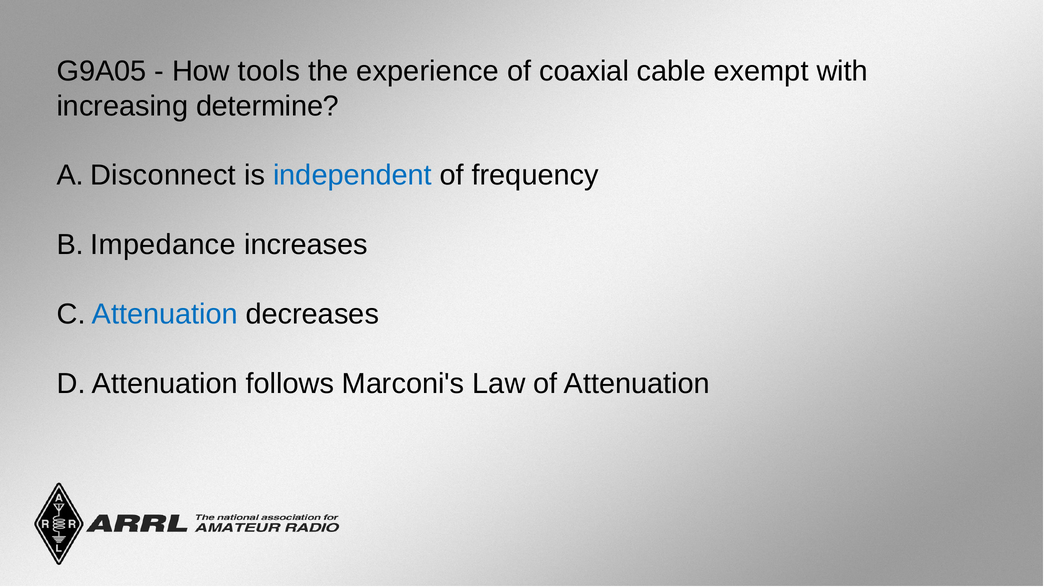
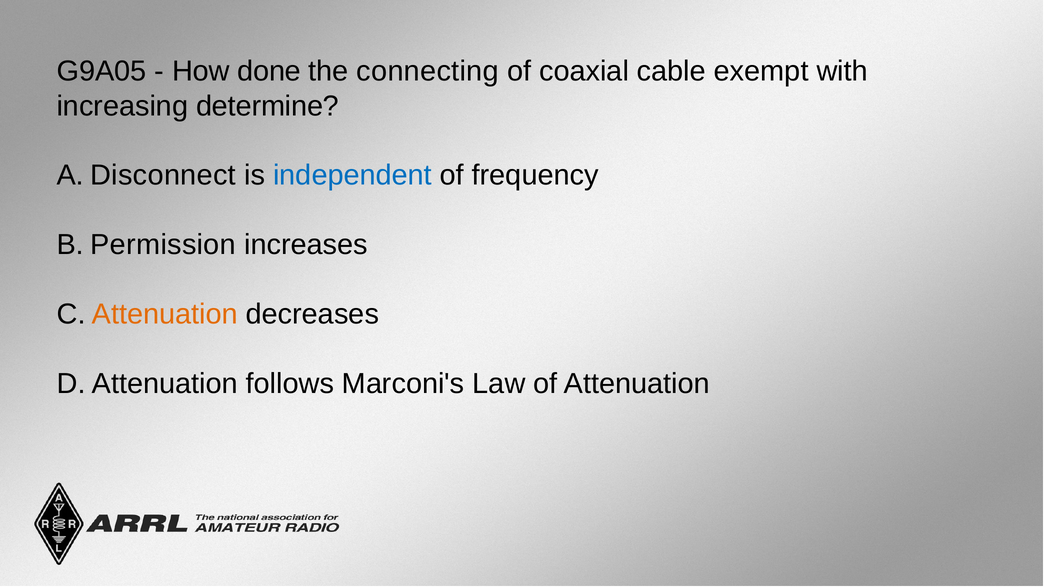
tools: tools -> done
experience: experience -> connecting
Impedance: Impedance -> Permission
Attenuation at (165, 314) colour: blue -> orange
